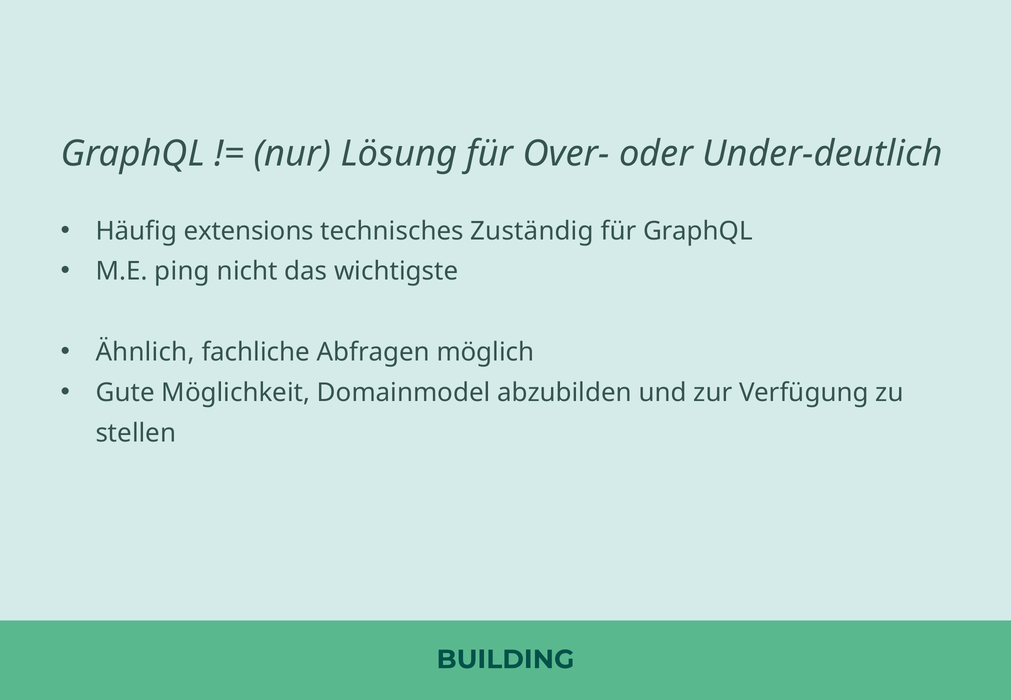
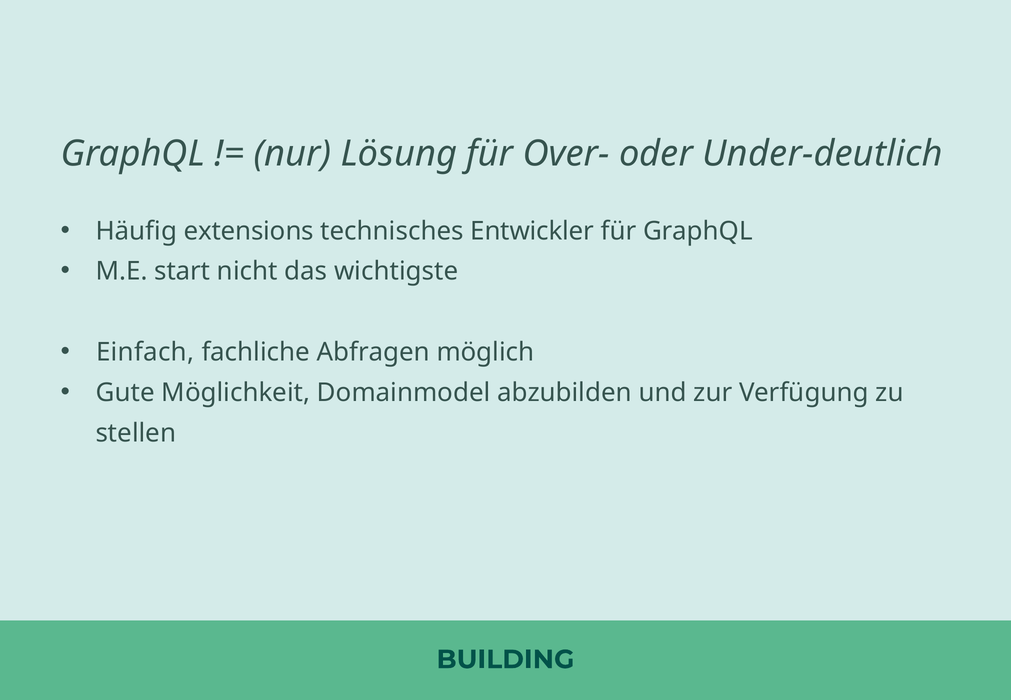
Zuständig: Zuständig -> Entwickler
ping: ping -> start
Ähnlich: Ähnlich -> Einfach
